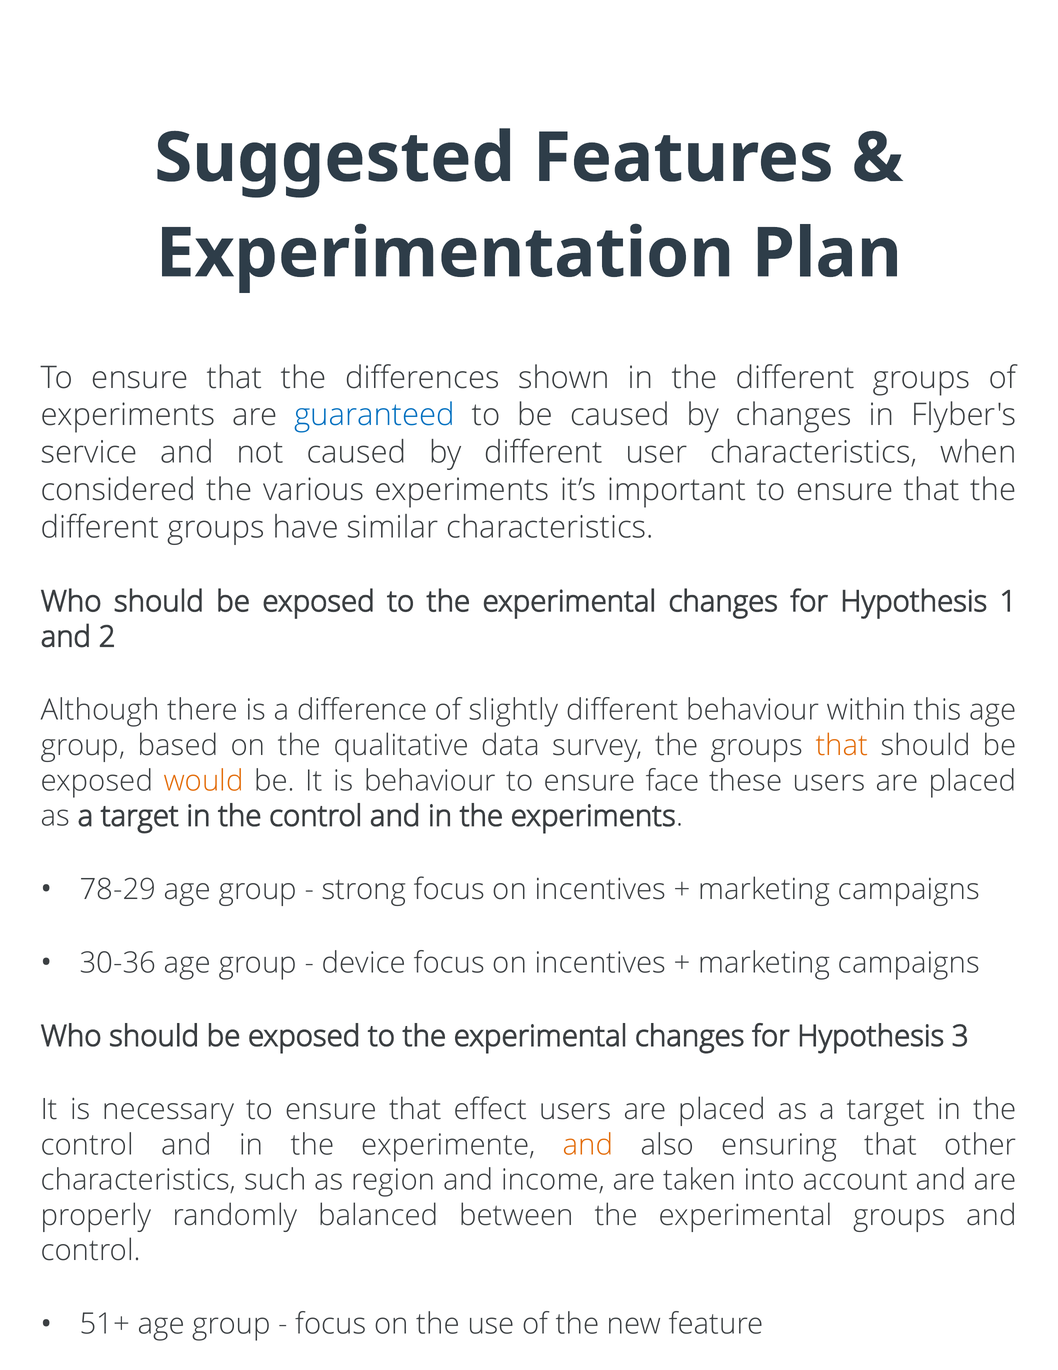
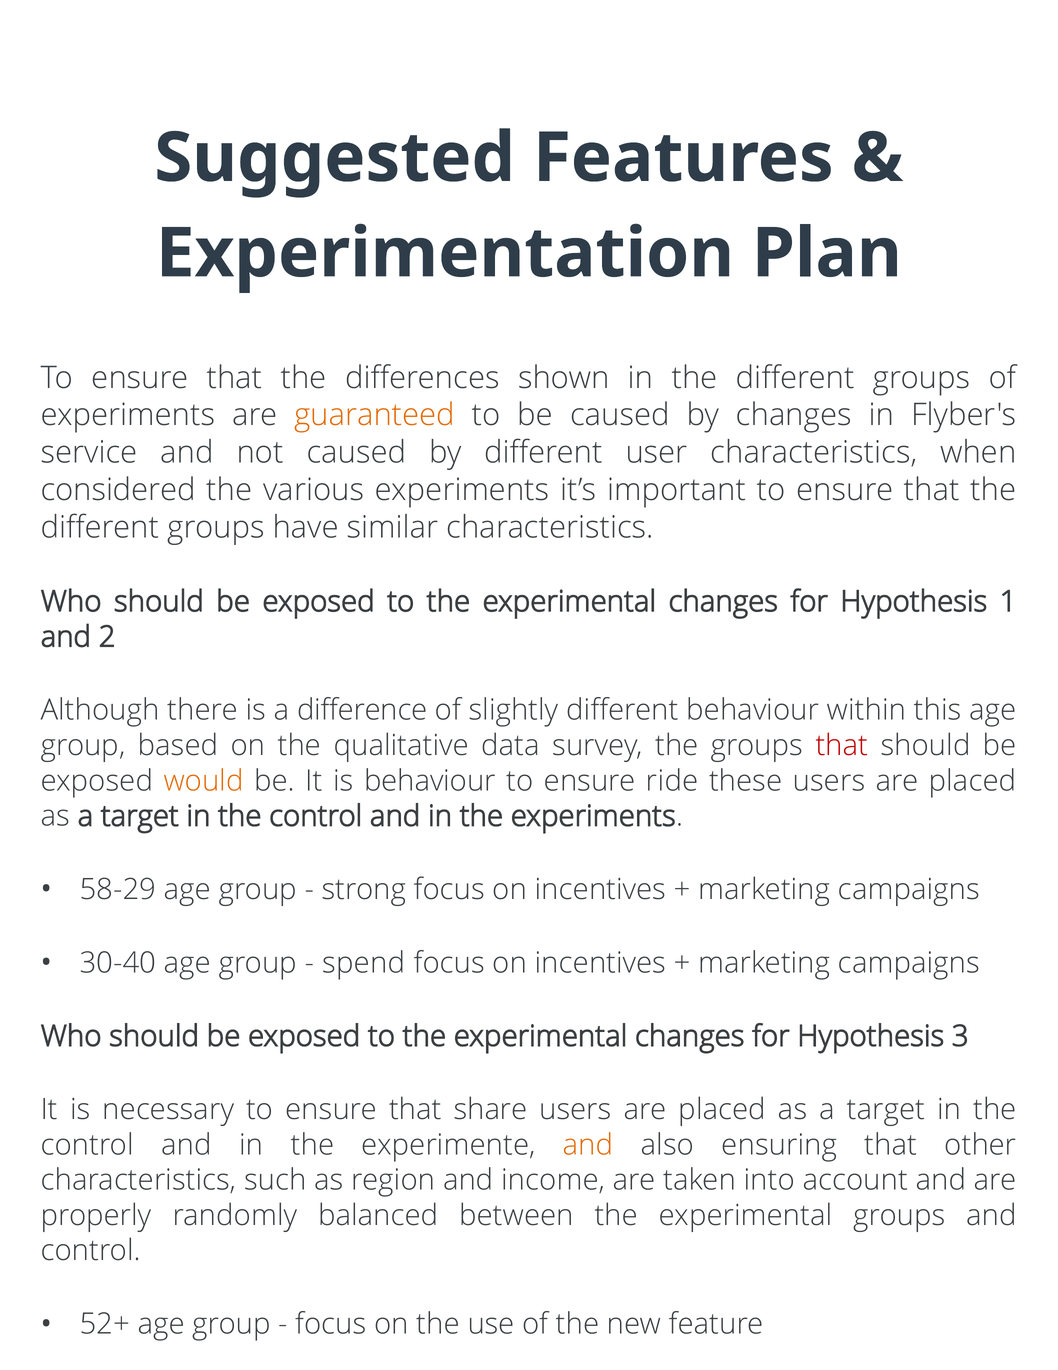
guaranteed colour: blue -> orange
that at (842, 745) colour: orange -> red
face: face -> ride
78-29: 78-29 -> 58-29
30-36: 30-36 -> 30-40
device: device -> spend
effect: effect -> share
51+: 51+ -> 52+
